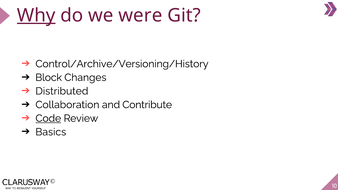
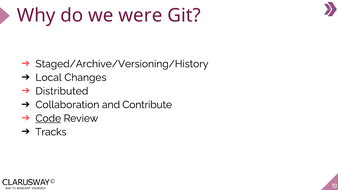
Why underline: present -> none
Control/Archive/Versioning/History: Control/Archive/Versioning/History -> Staged/Archive/Versioning/History
Block: Block -> Local
Basics: Basics -> Tracks
